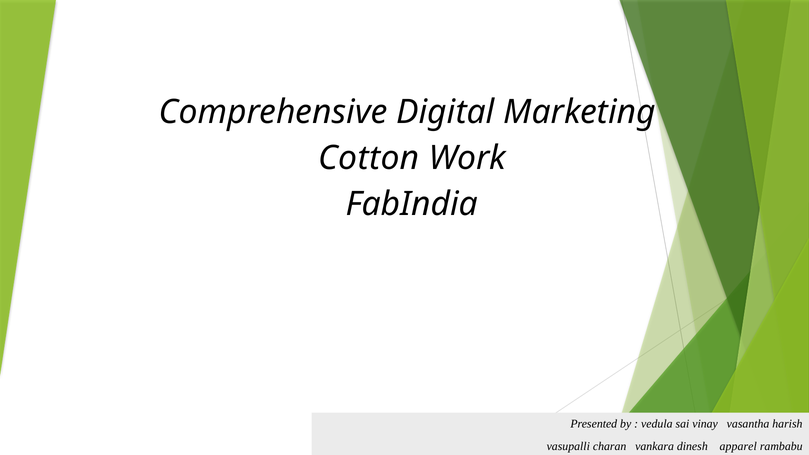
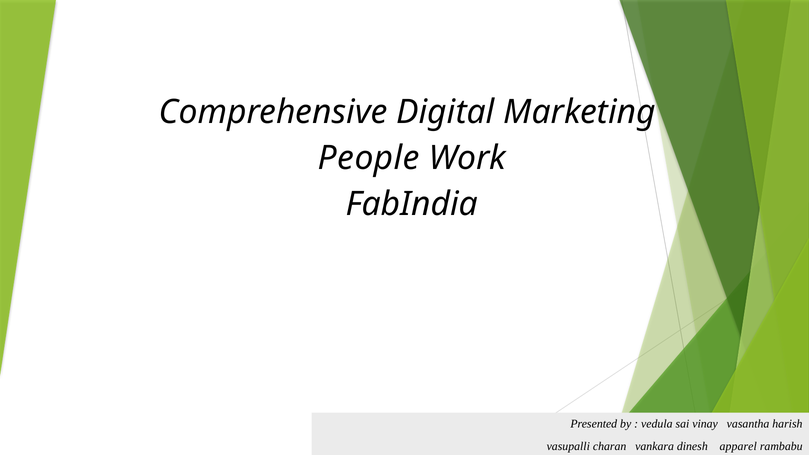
Cotton: Cotton -> People
